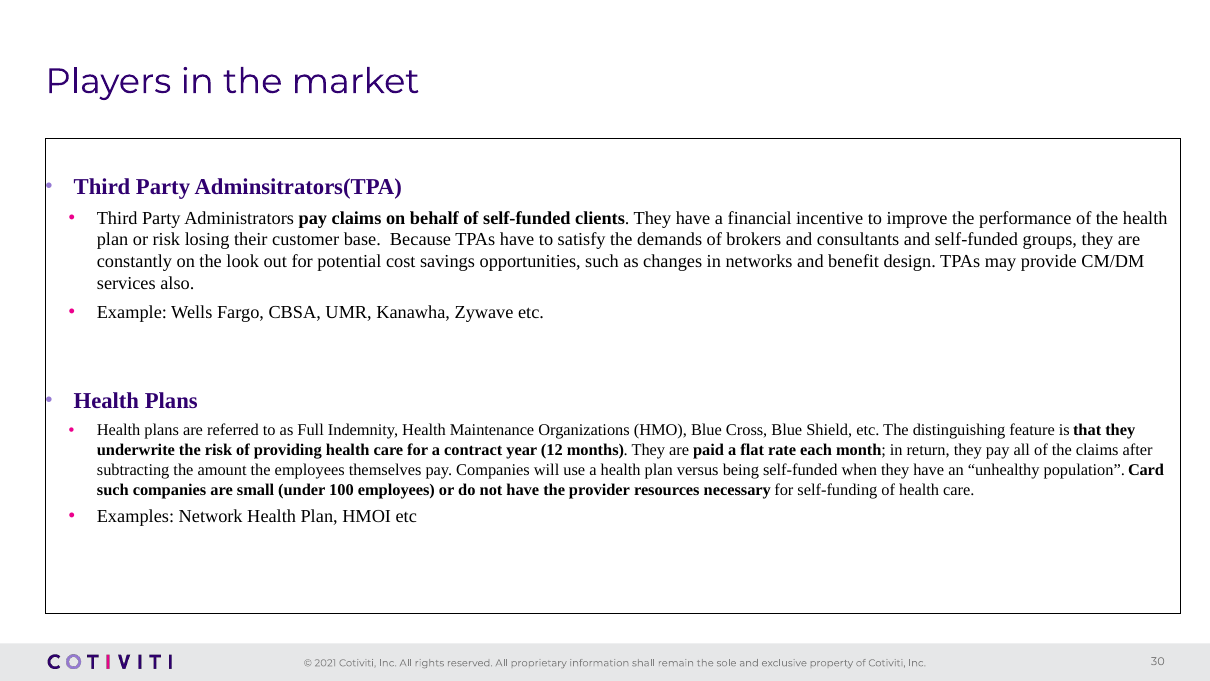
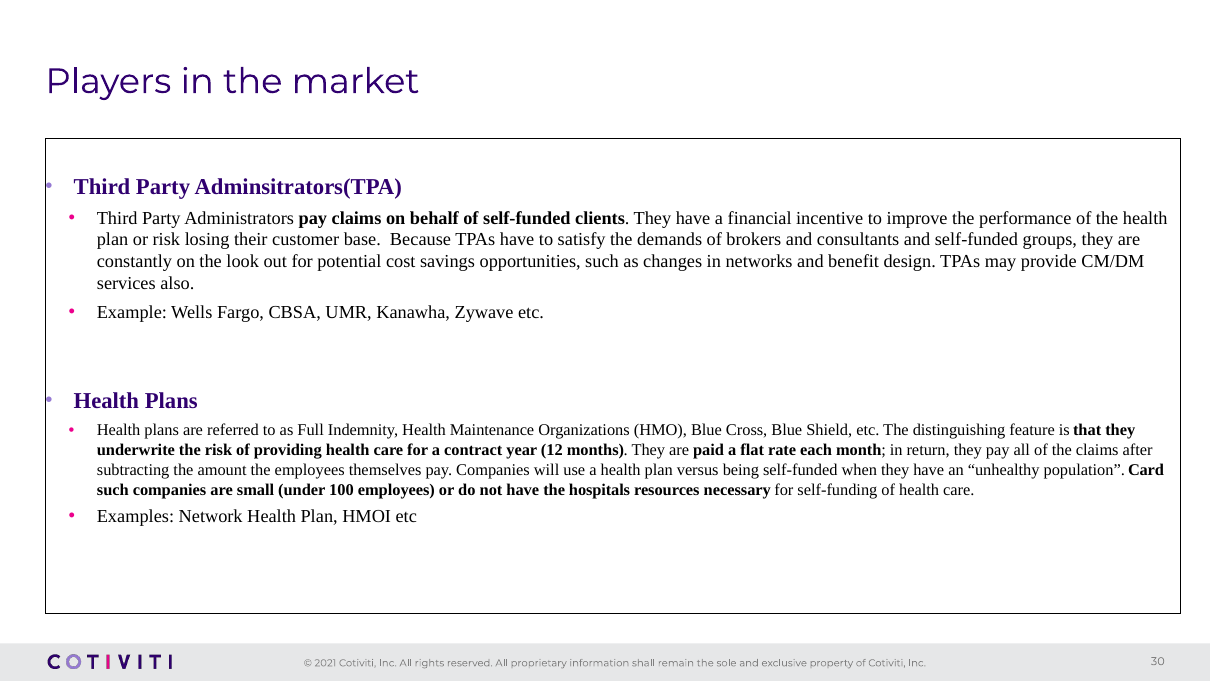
provider: provider -> hospitals
